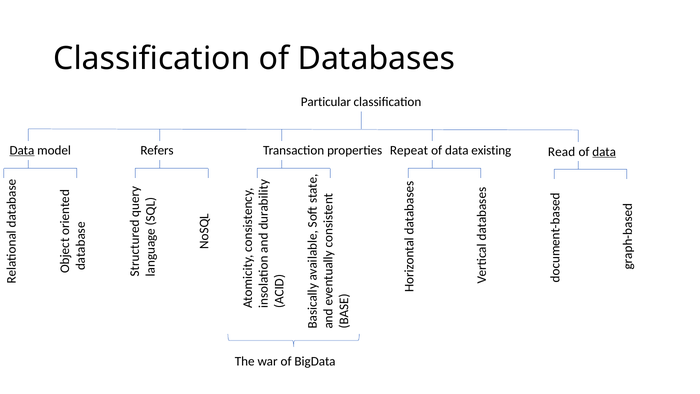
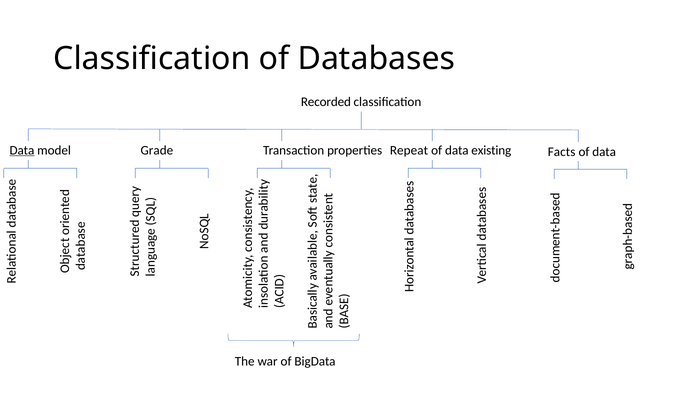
Particular: Particular -> Recorded
Refers: Refers -> Grade
Read: Read -> Facts
data at (604, 152) underline: present -> none
